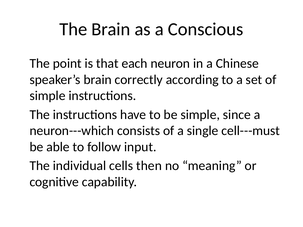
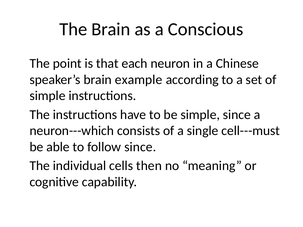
correctly: correctly -> example
follow input: input -> since
